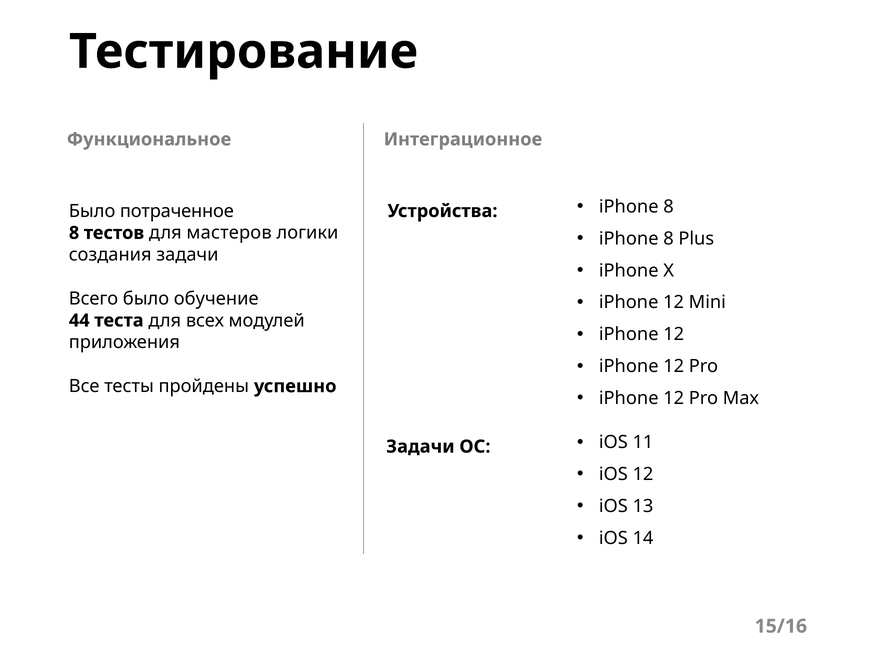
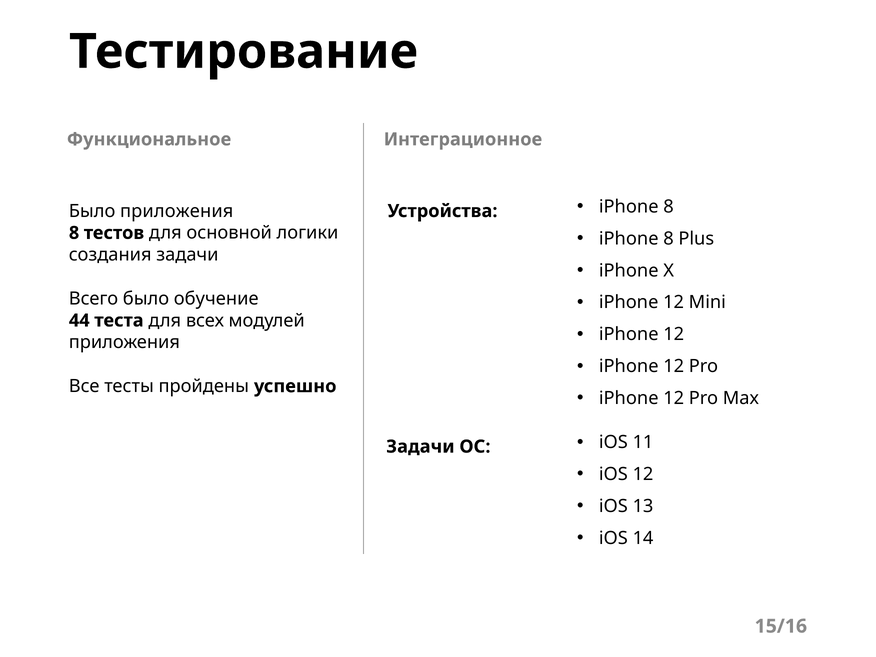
Было потраченное: потраченное -> приложения
мастеров: мастеров -> основной
